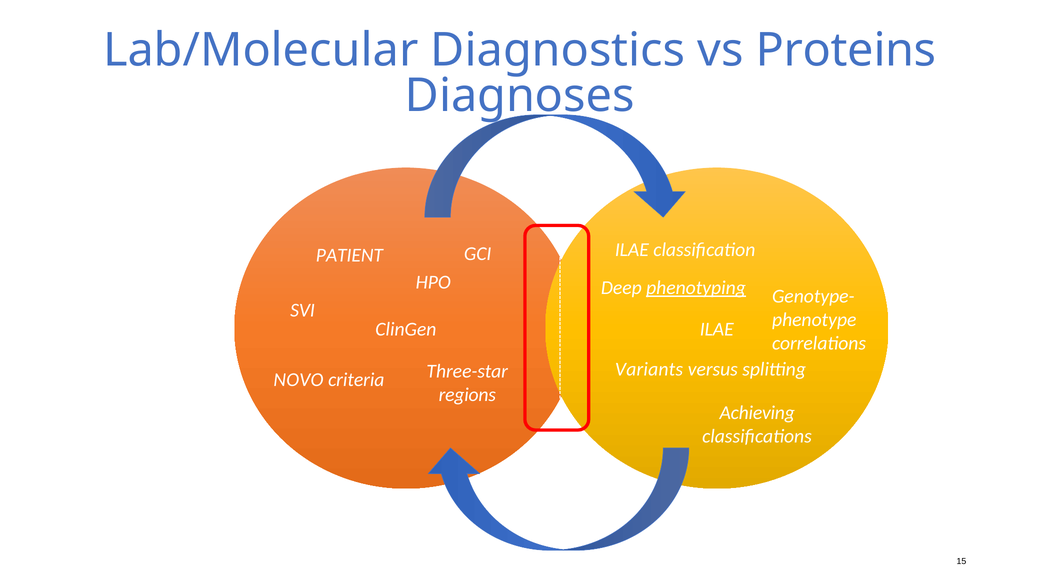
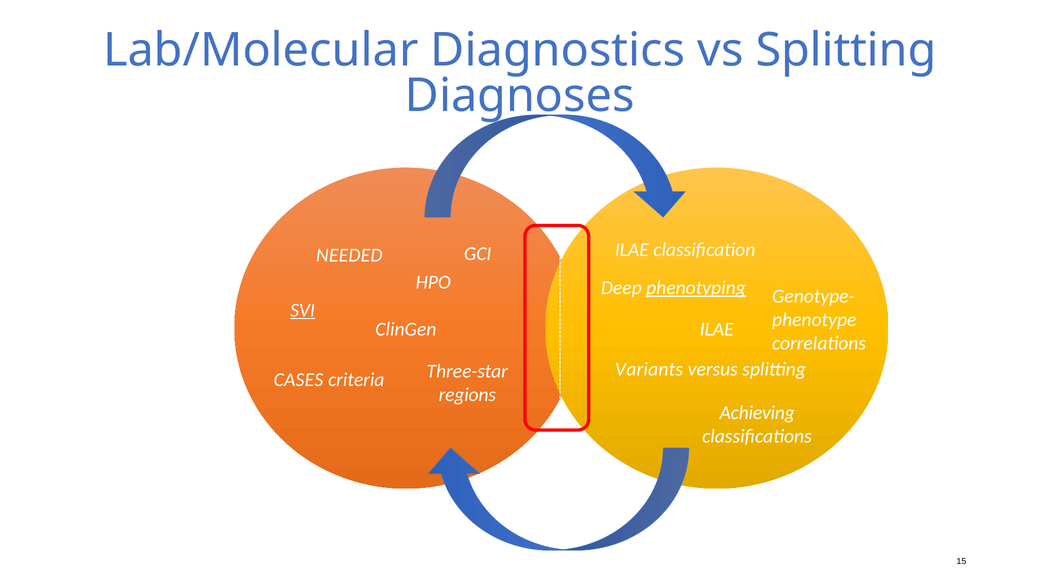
Proteins at (846, 50): Proteins -> Splitting
PATIENT: PATIENT -> NEEDED
SVI underline: none -> present
NOVO: NOVO -> CASES
